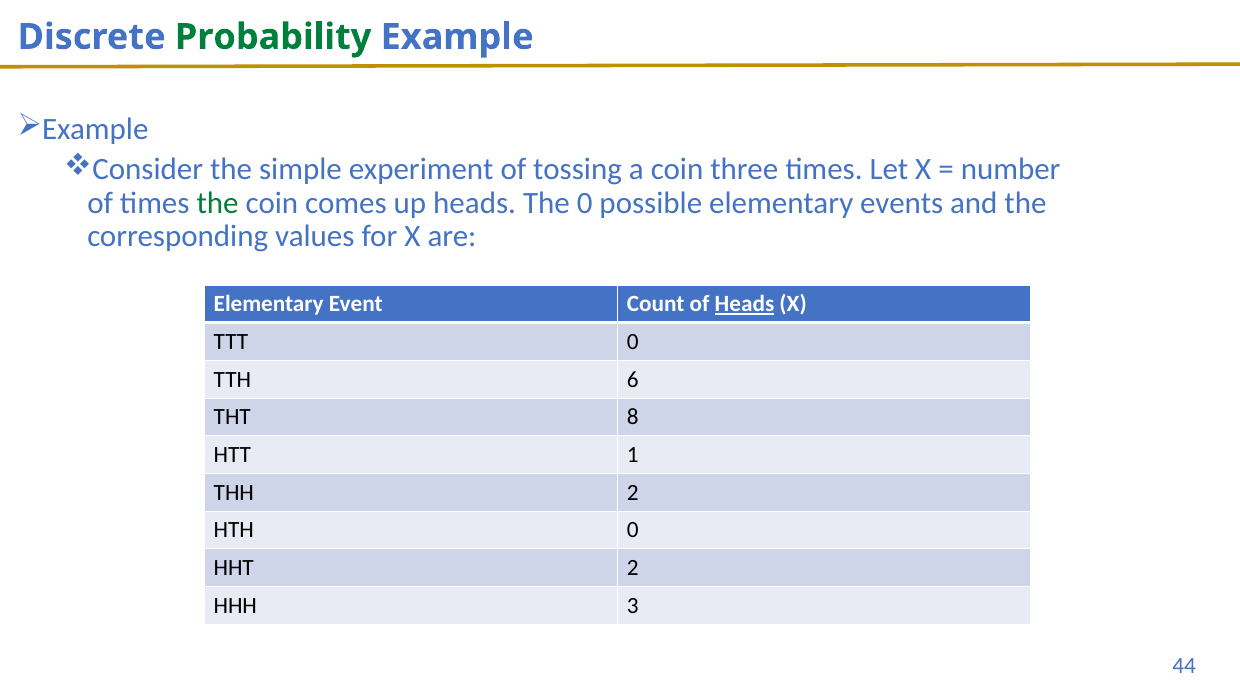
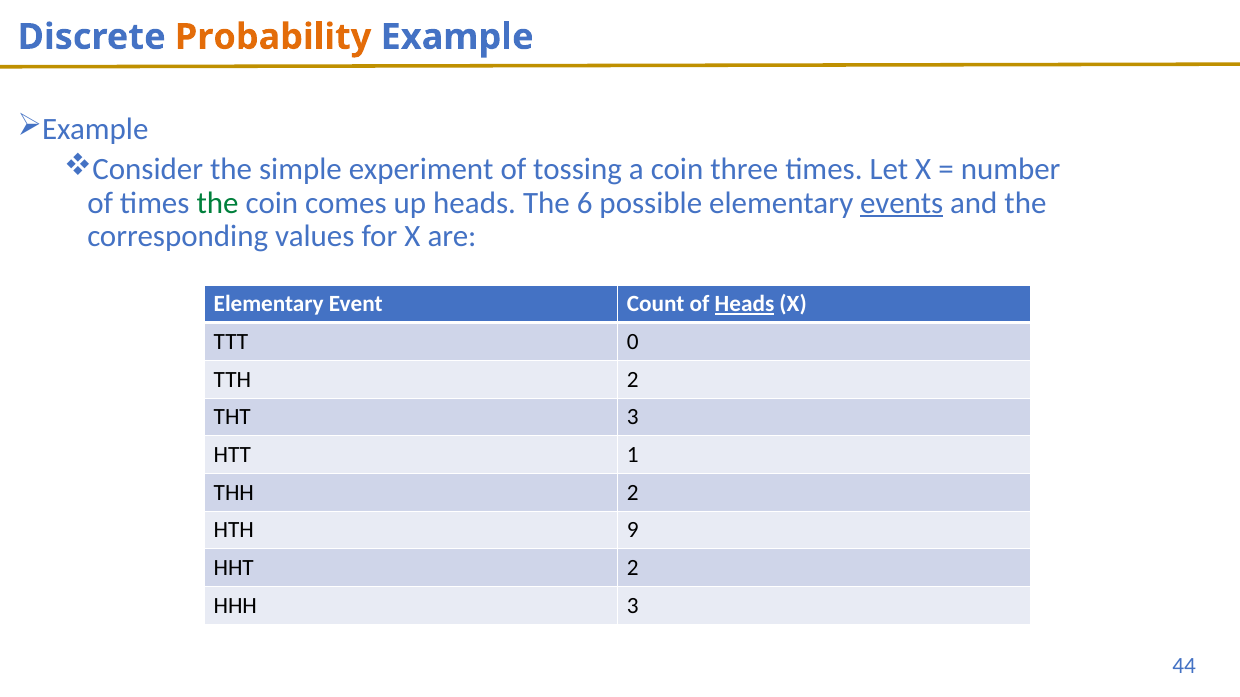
Probability colour: green -> orange
The 0: 0 -> 6
events underline: none -> present
TTH 6: 6 -> 2
THT 8: 8 -> 3
HTH 0: 0 -> 9
